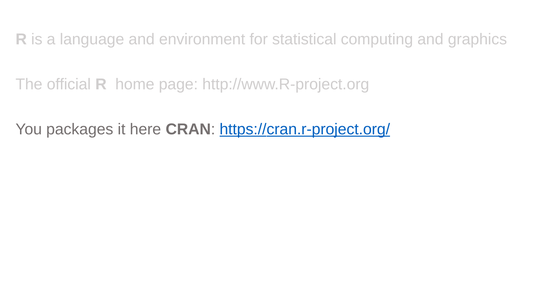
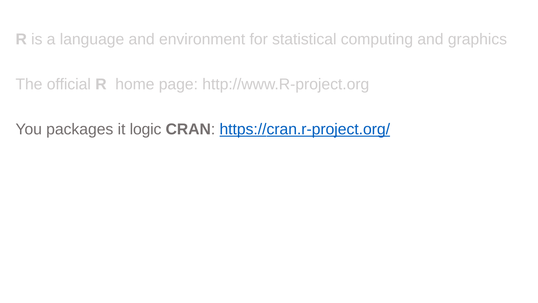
here: here -> logic
